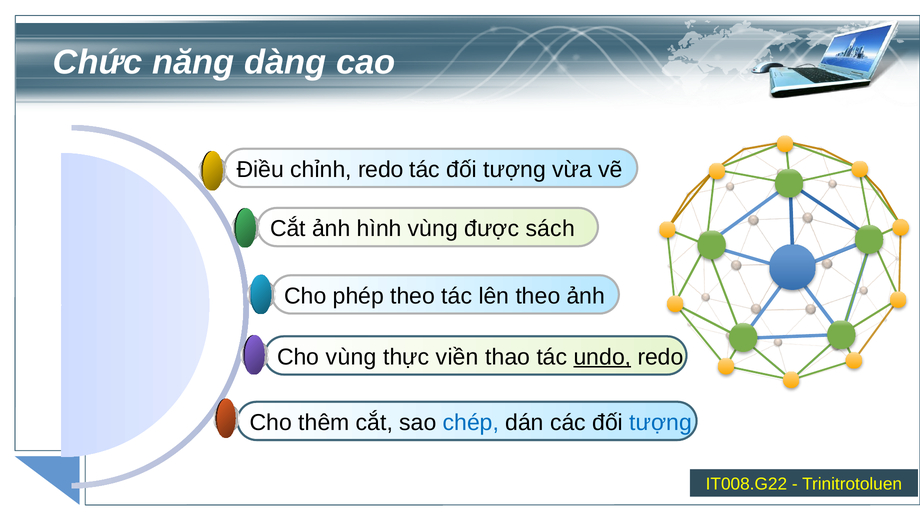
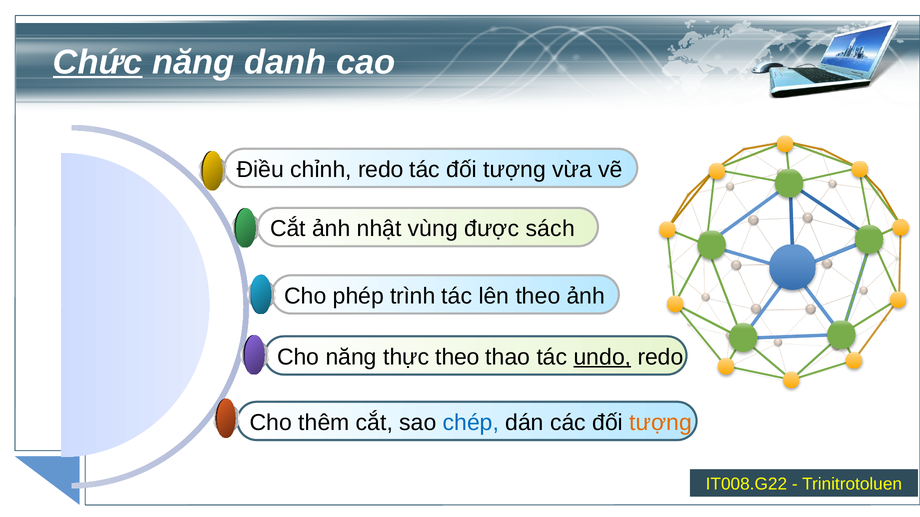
Chức underline: none -> present
dàng: dàng -> danh
hình: hình -> nhật
phép theo: theo -> trình
vùng at (351, 357): vùng -> năng
thực viền: viền -> theo
tượng at (661, 423) colour: blue -> orange
